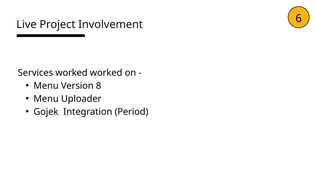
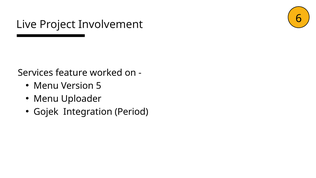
Services worked: worked -> feature
8: 8 -> 5
